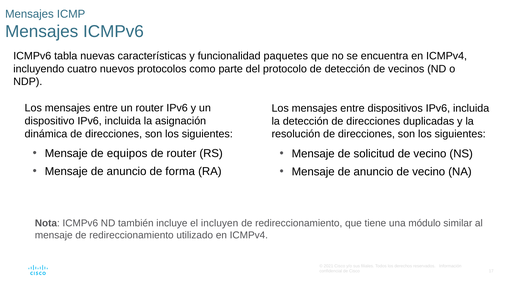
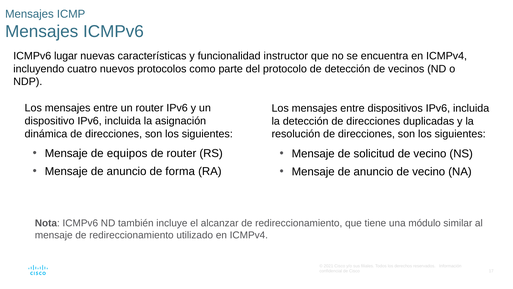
tabla: tabla -> lugar
paquetes: paquetes -> instructor
incluyen: incluyen -> alcanzar
